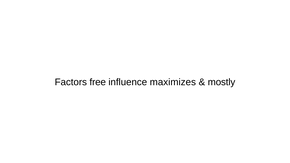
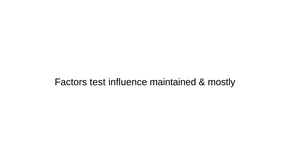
free: free -> test
maximizes: maximizes -> maintained
